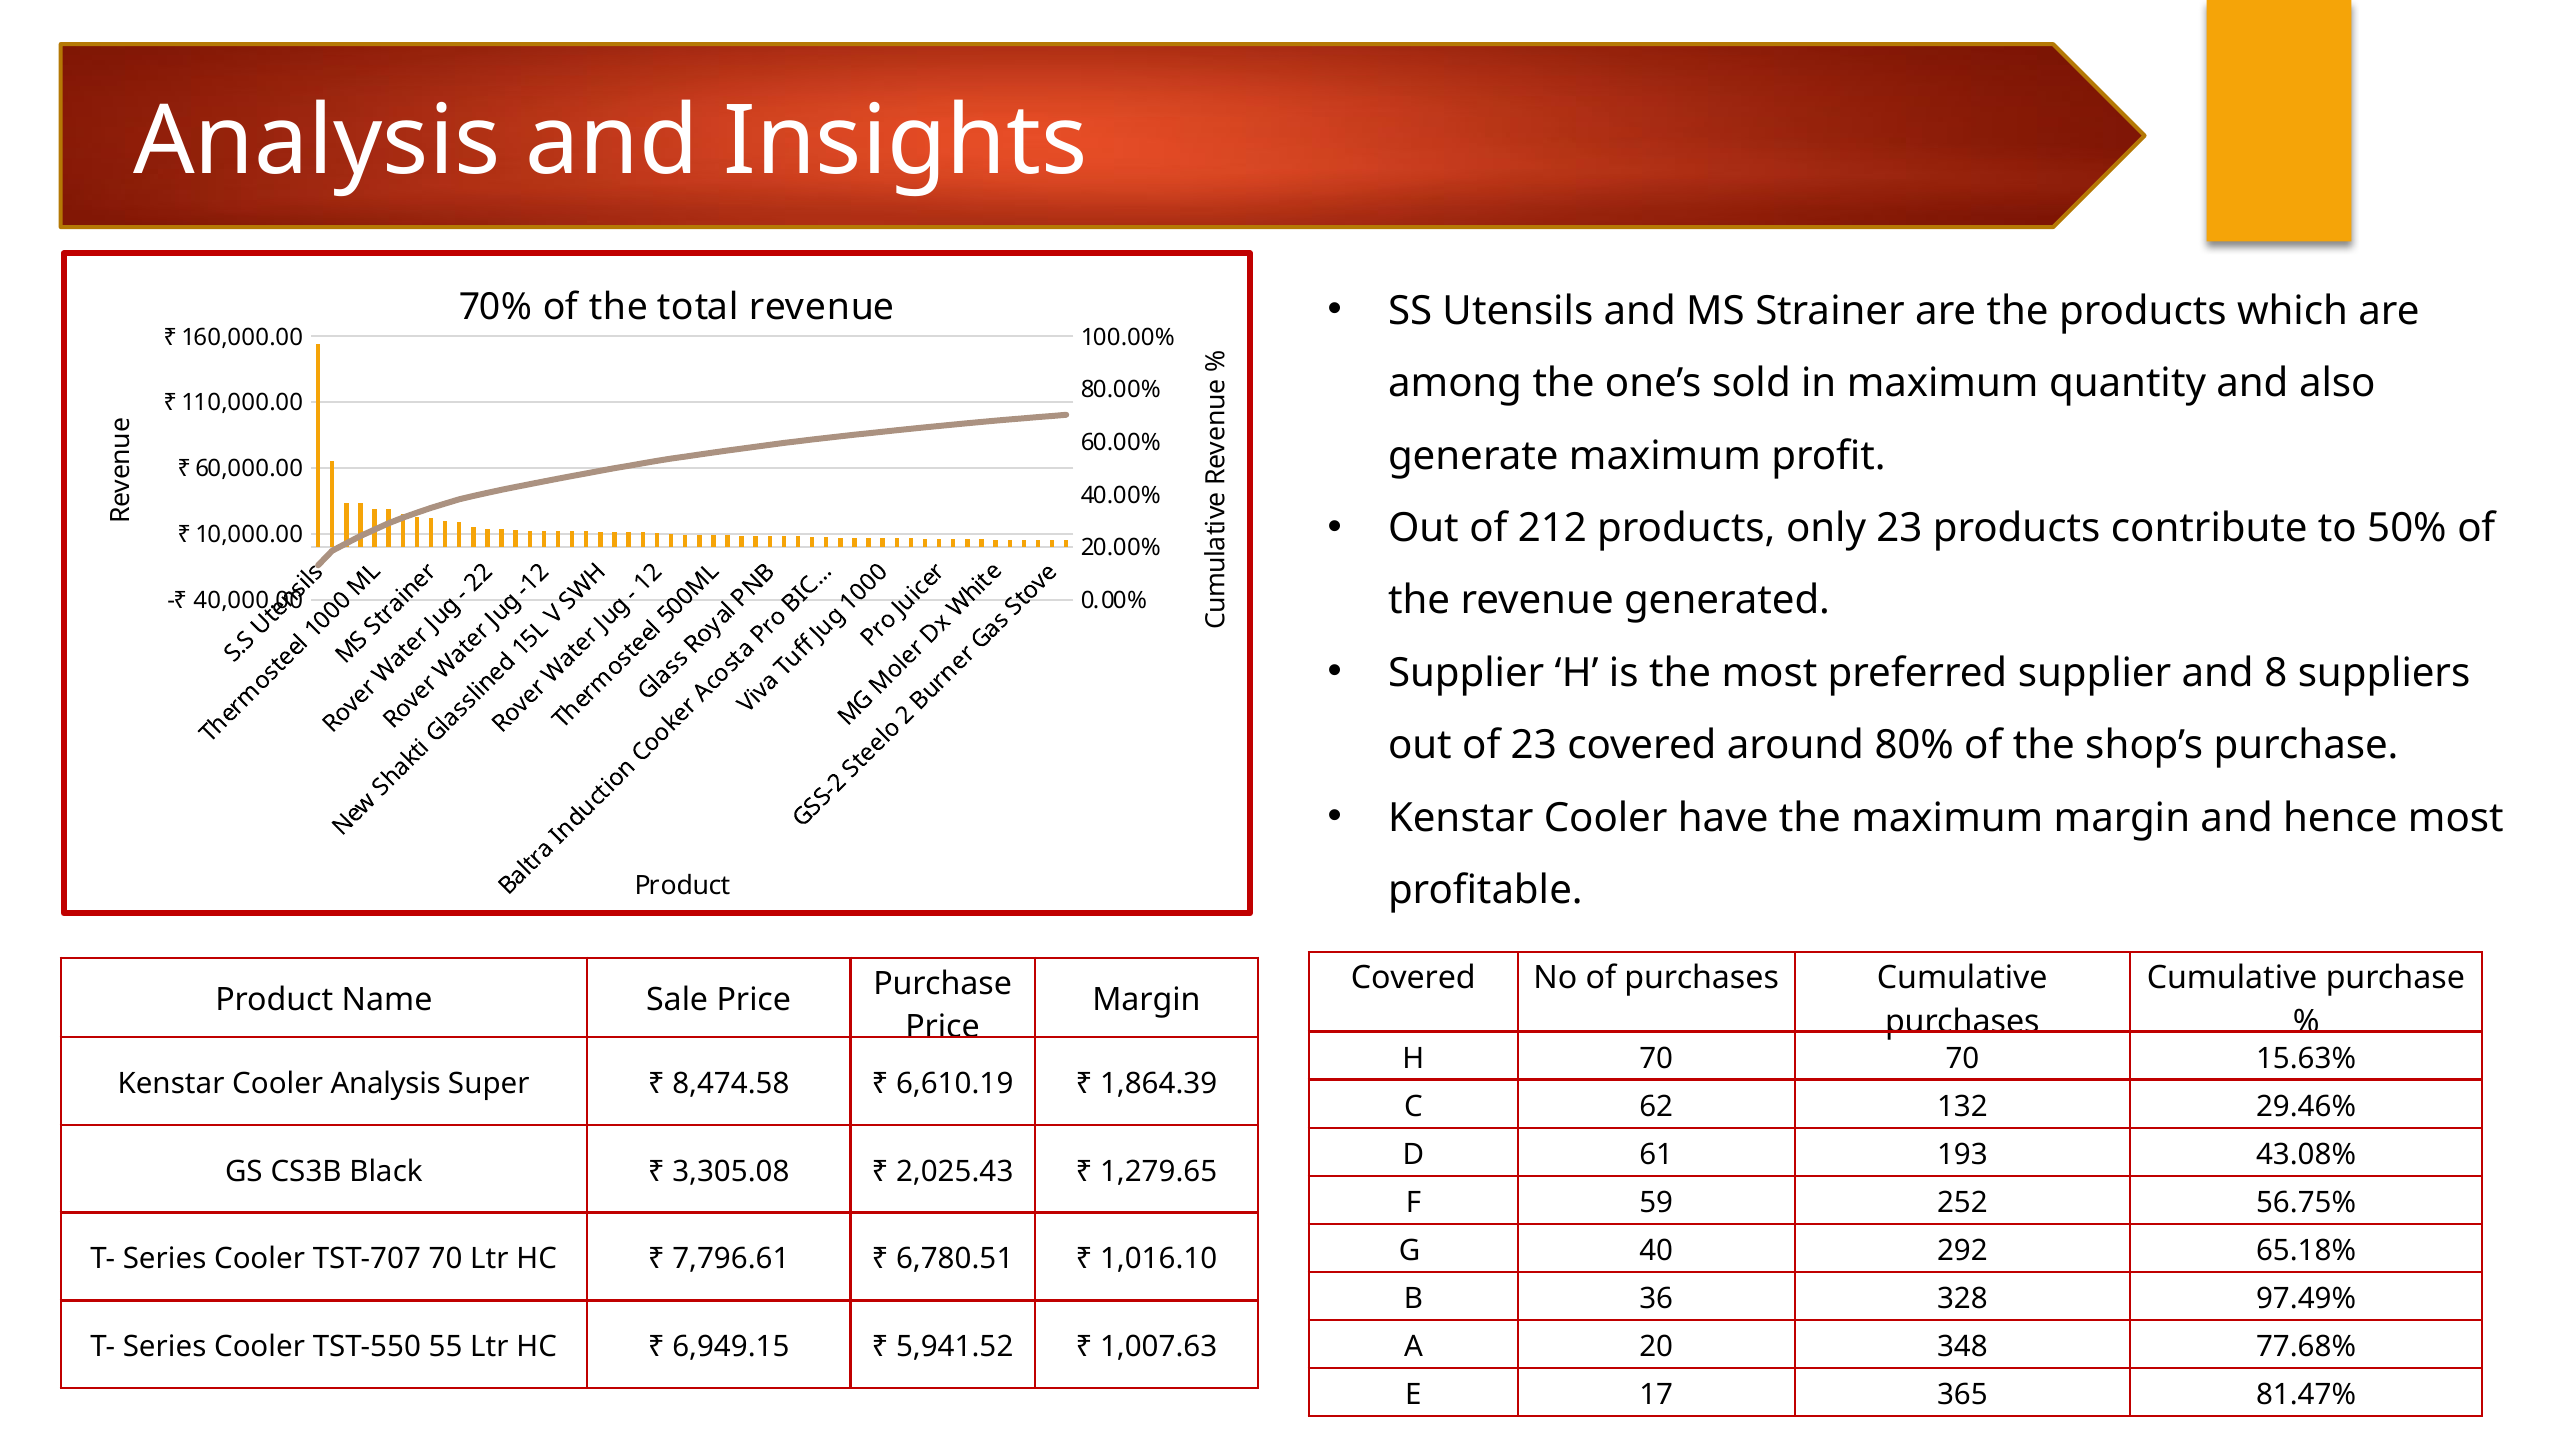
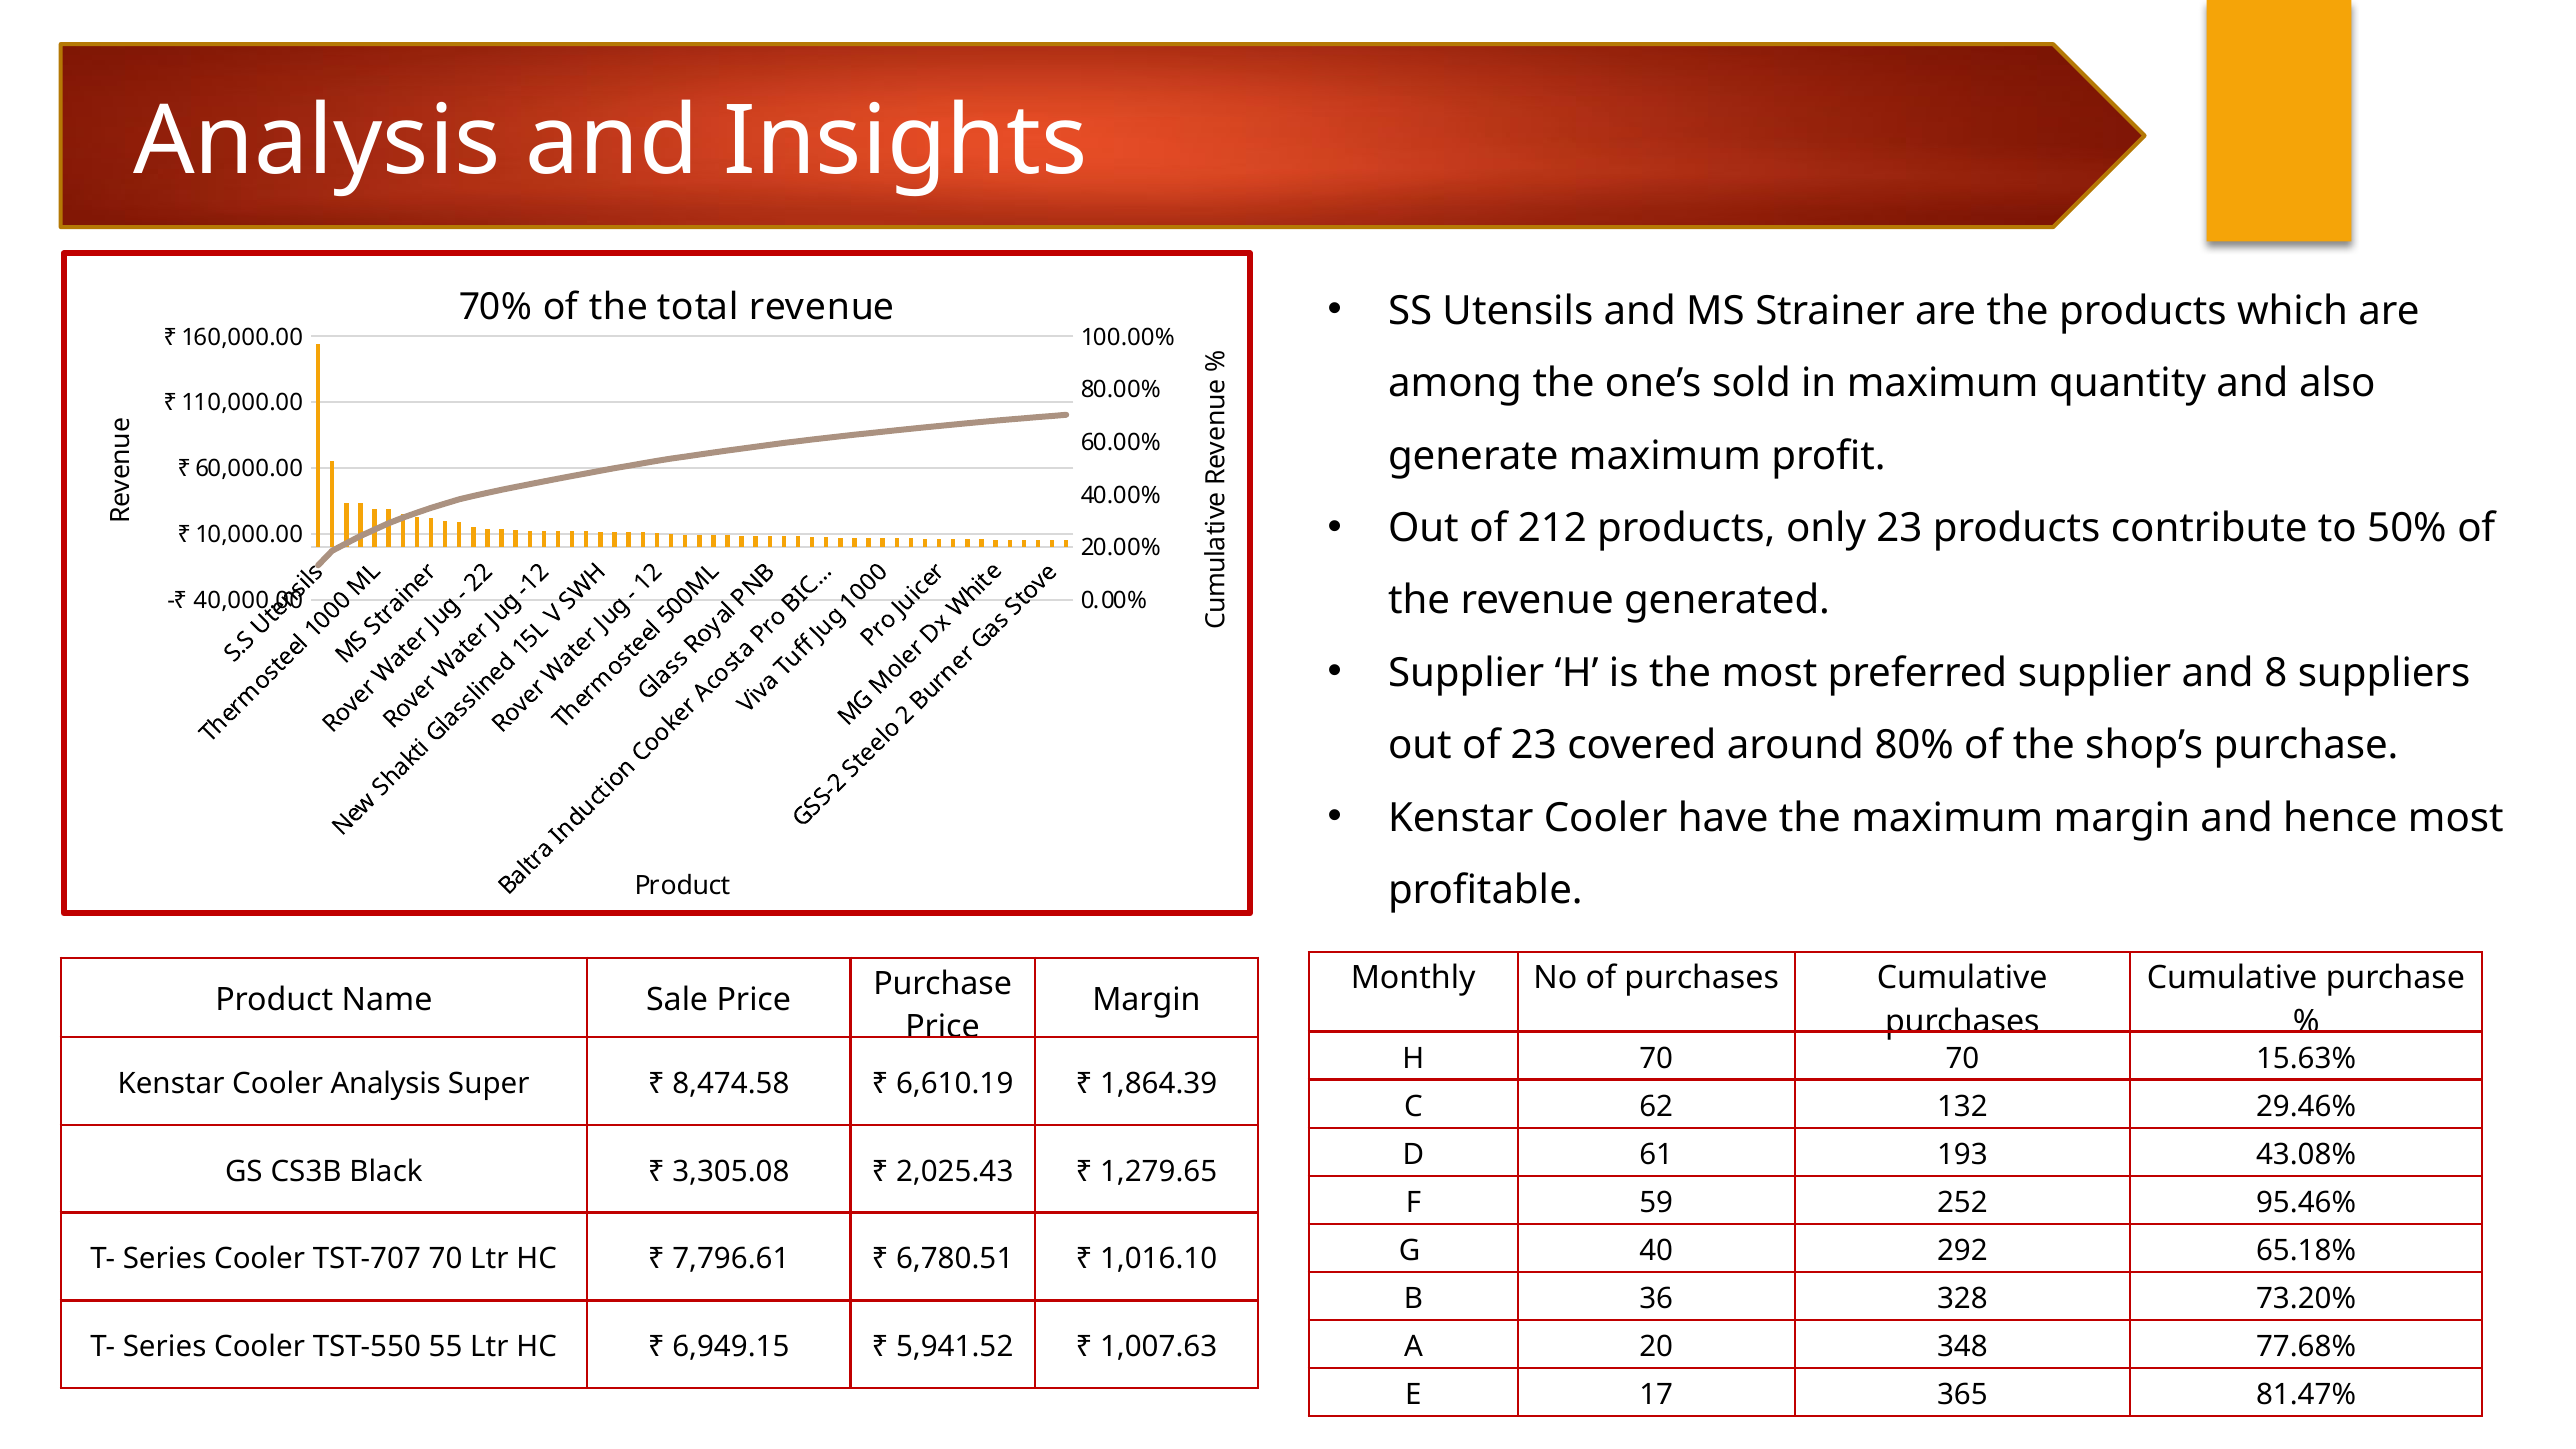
Covered at (1413, 978): Covered -> Monthly
56.75%: 56.75% -> 95.46%
97.49%: 97.49% -> 73.20%
